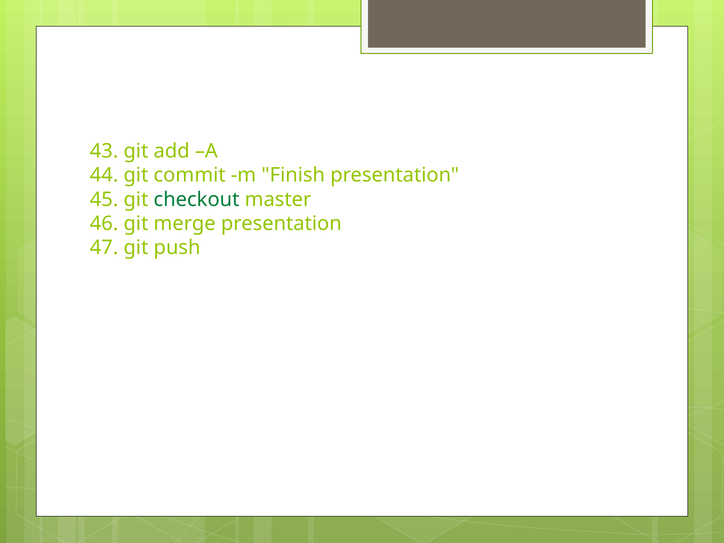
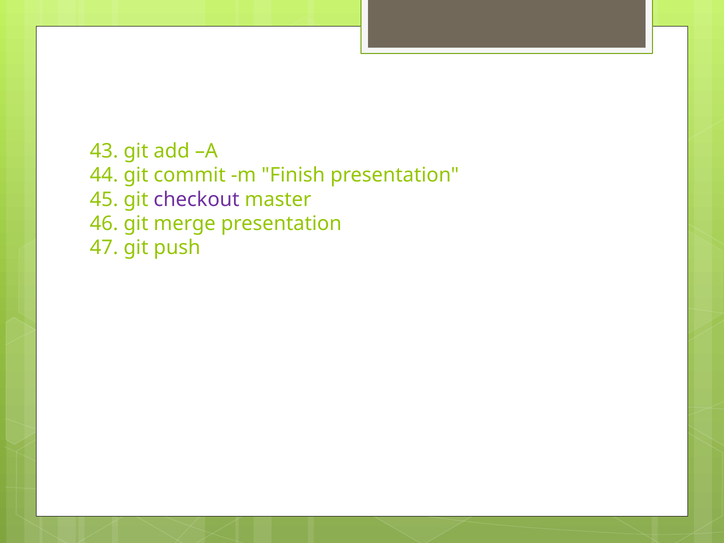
checkout colour: green -> purple
